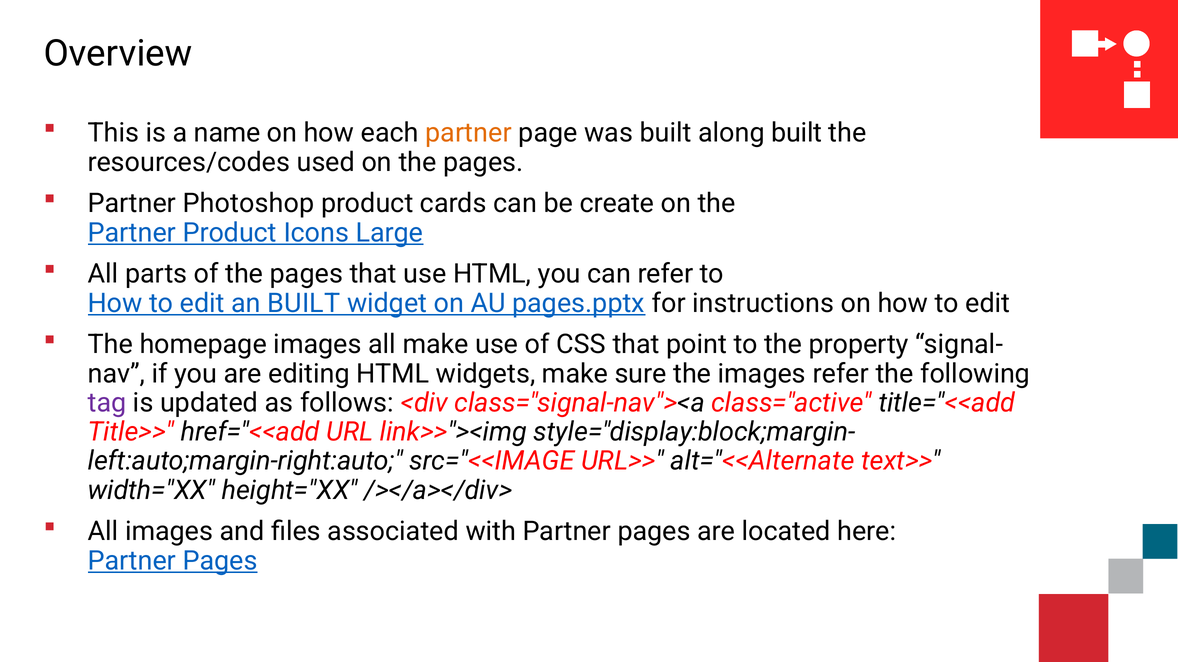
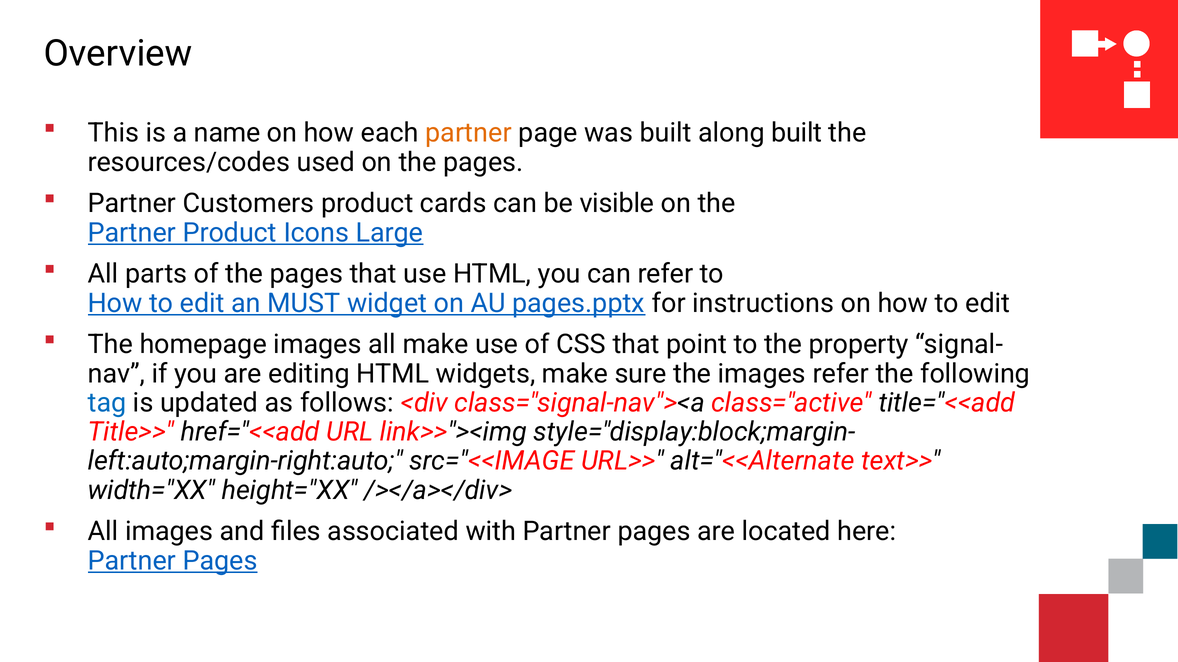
Photoshop: Photoshop -> Customers
create: create -> visible
an BUILT: BUILT -> MUST
tag colour: purple -> blue
